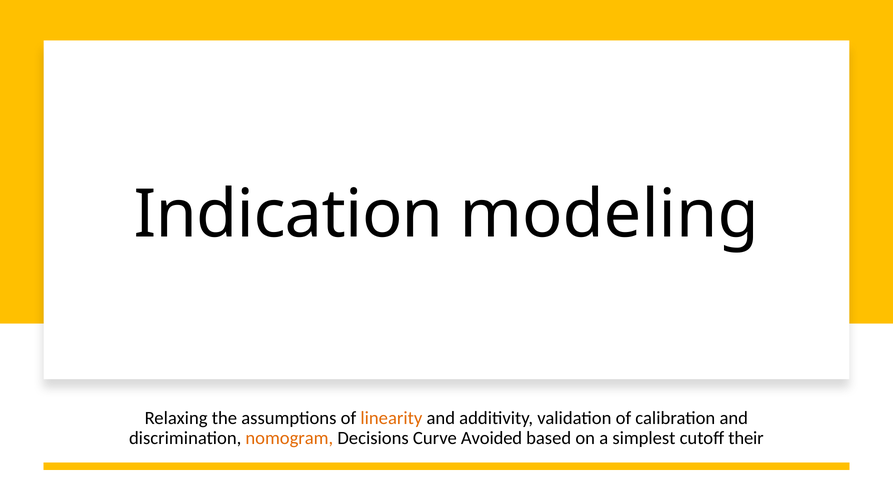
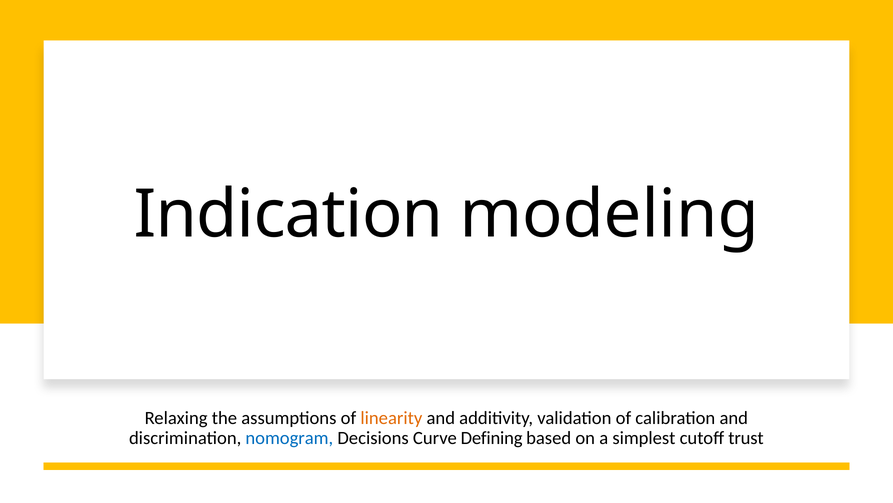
nomogram colour: orange -> blue
Avoided: Avoided -> Defining
their: their -> trust
